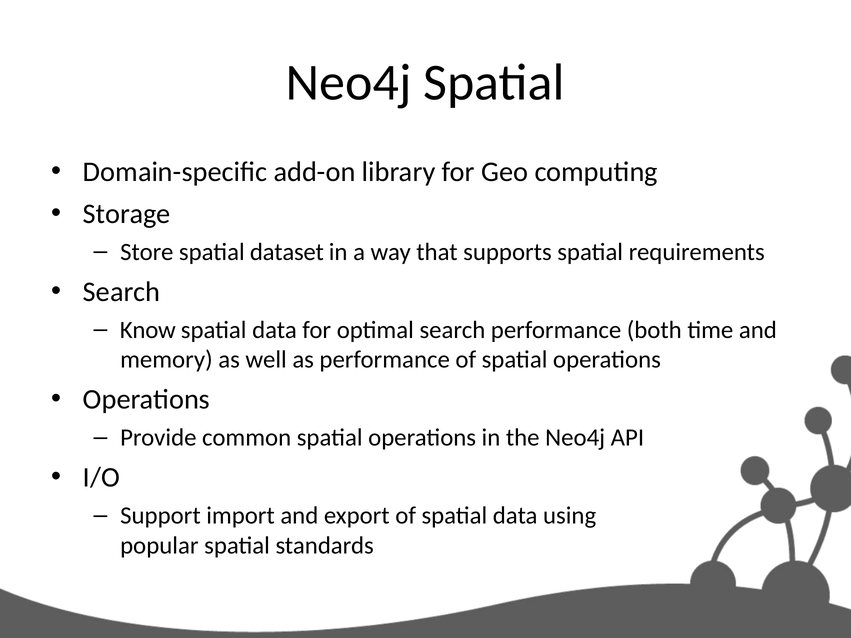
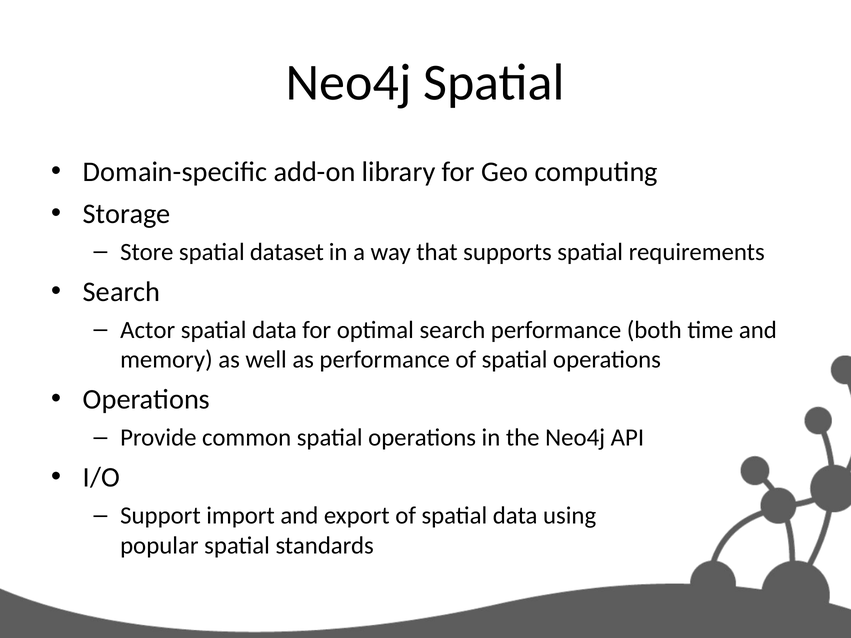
Know: Know -> Actor
